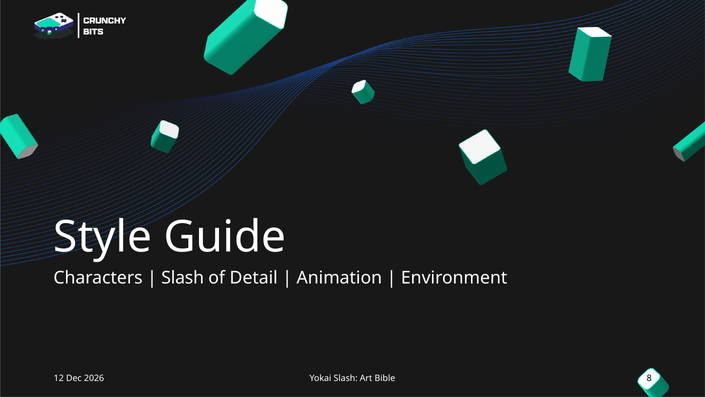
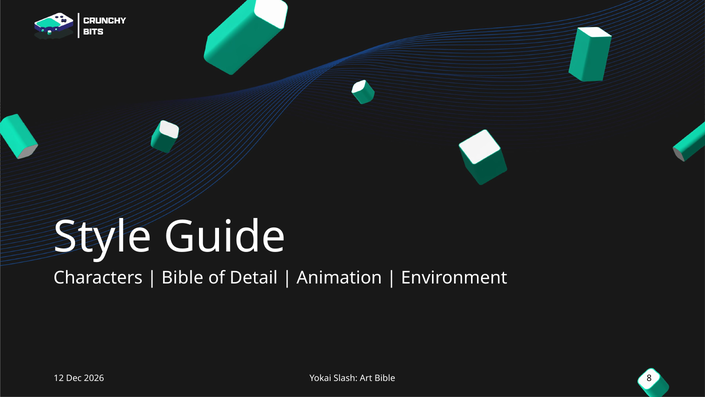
Slash at (183, 277): Slash -> Bible
